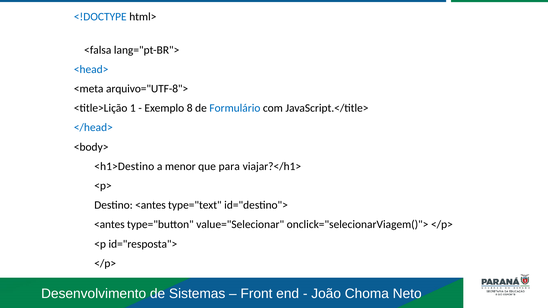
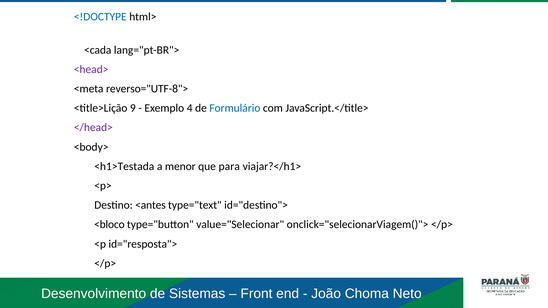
<falsa: <falsa -> <cada
<head> colour: blue -> purple
arquivo="UTF-8">: arquivo="UTF-8"> -> reverso="UTF-8">
1: 1 -> 9
8: 8 -> 4
</head> colour: blue -> purple
<h1>Destino: <h1>Destino -> <h1>Testada
<antes at (109, 225): <antes -> <bloco
